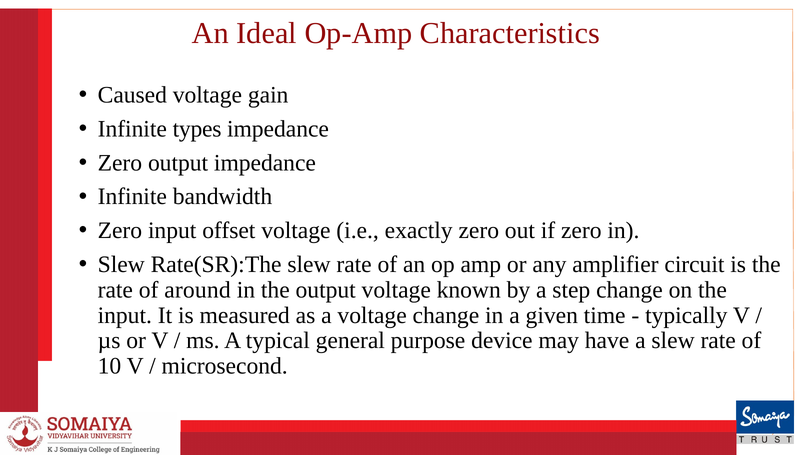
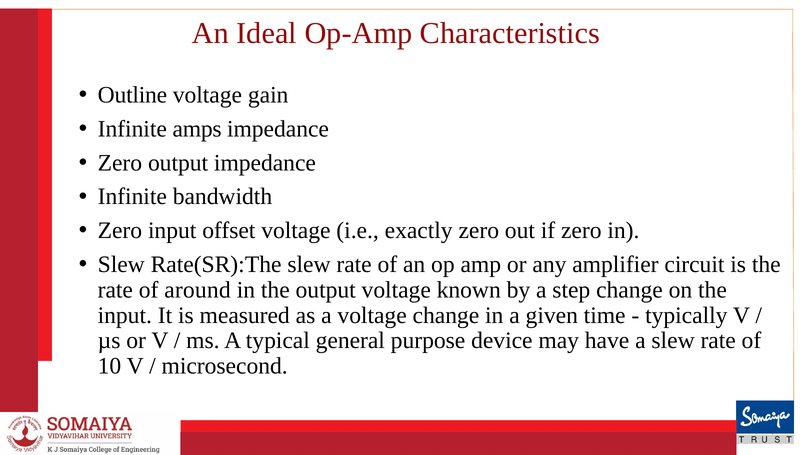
Caused: Caused -> Outline
types: types -> amps
